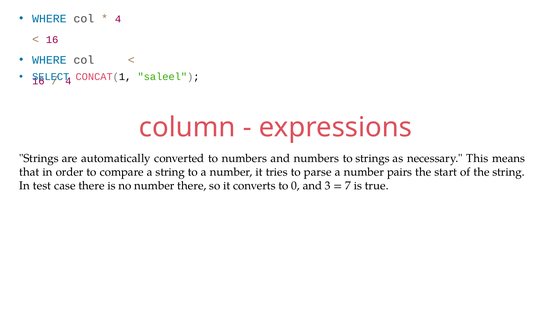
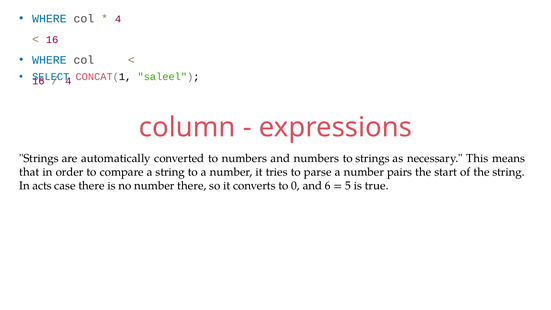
test: test -> acts
3: 3 -> 6
7: 7 -> 5
